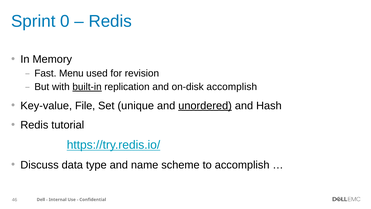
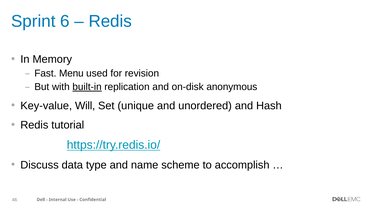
0: 0 -> 6
on-disk accomplish: accomplish -> anonymous
File: File -> Will
unordered underline: present -> none
